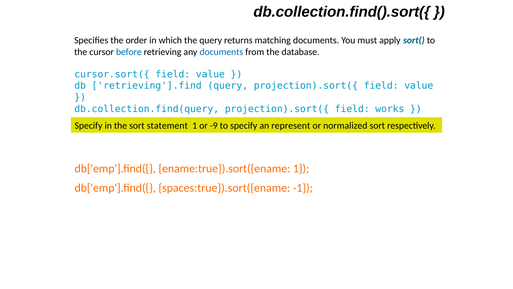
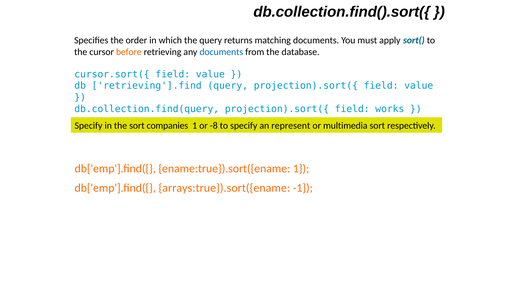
before colour: blue -> orange
statement: statement -> companies
-9: -9 -> -8
normalized: normalized -> multimedia
spaces:true}).sort({ename: spaces:true}).sort({ename -> arrays:true}).sort({ename
